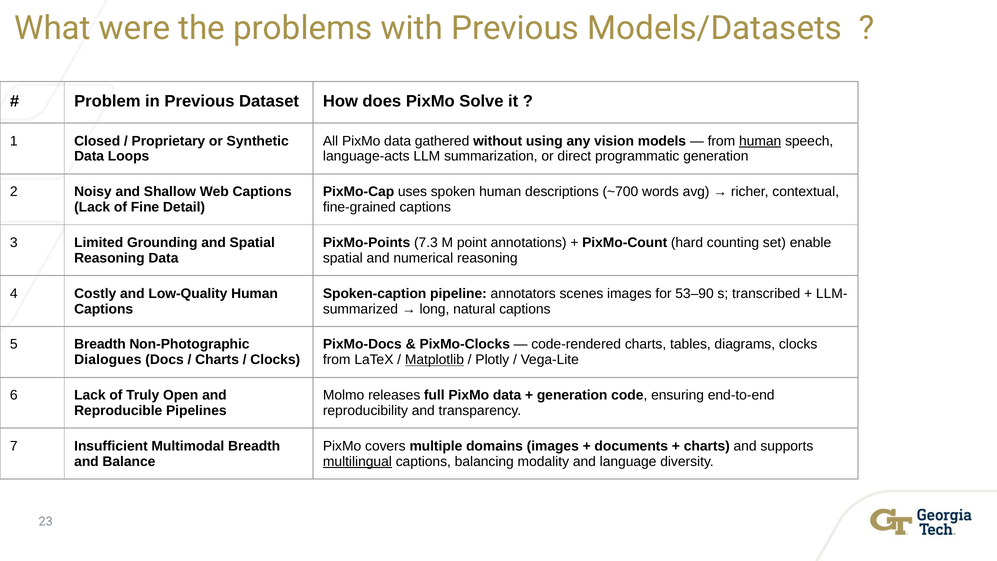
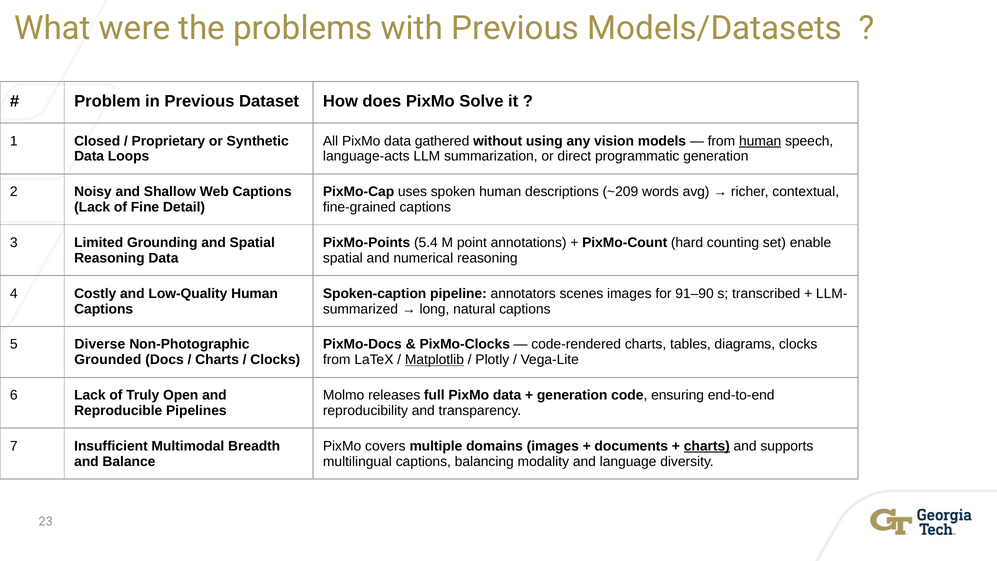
~700: ~700 -> ~209
7.3: 7.3 -> 5.4
53–90: 53–90 -> 91–90
5 Breadth: Breadth -> Diverse
Dialogues: Dialogues -> Grounded
charts at (707, 446) underline: none -> present
multilingual underline: present -> none
